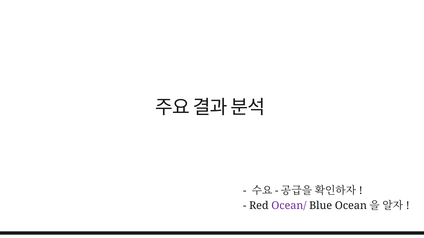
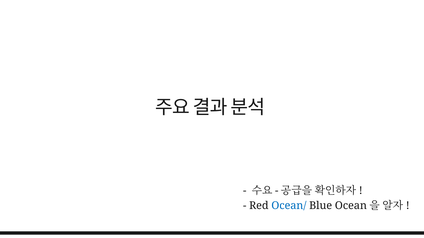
Ocean/ colour: purple -> blue
